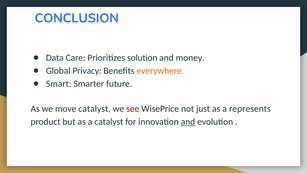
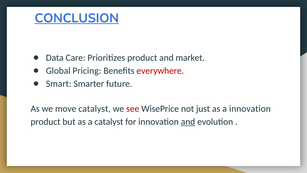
CONCLUSION underline: none -> present
Prioritizes solution: solution -> product
money: money -> market
Privacy: Privacy -> Pricing
everywhere colour: orange -> red
a represents: represents -> innovation
